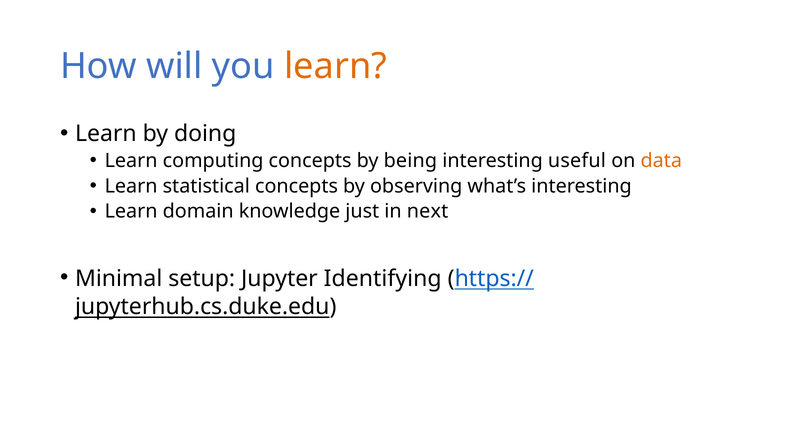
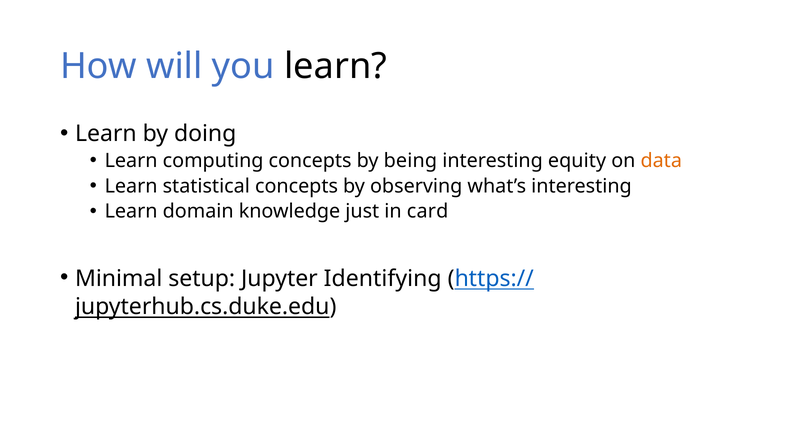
learn at (336, 66) colour: orange -> black
useful: useful -> equity
next: next -> card
